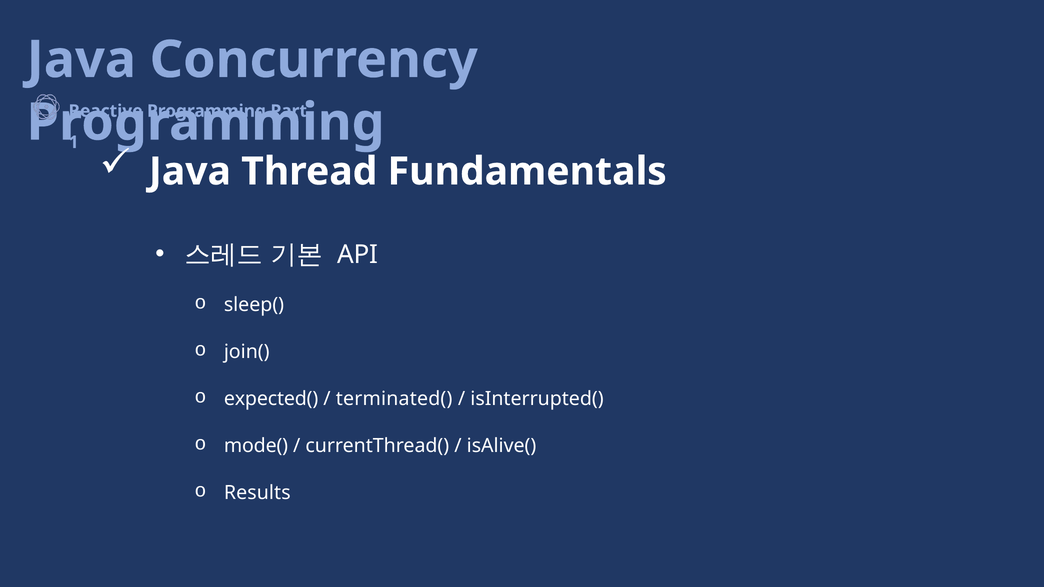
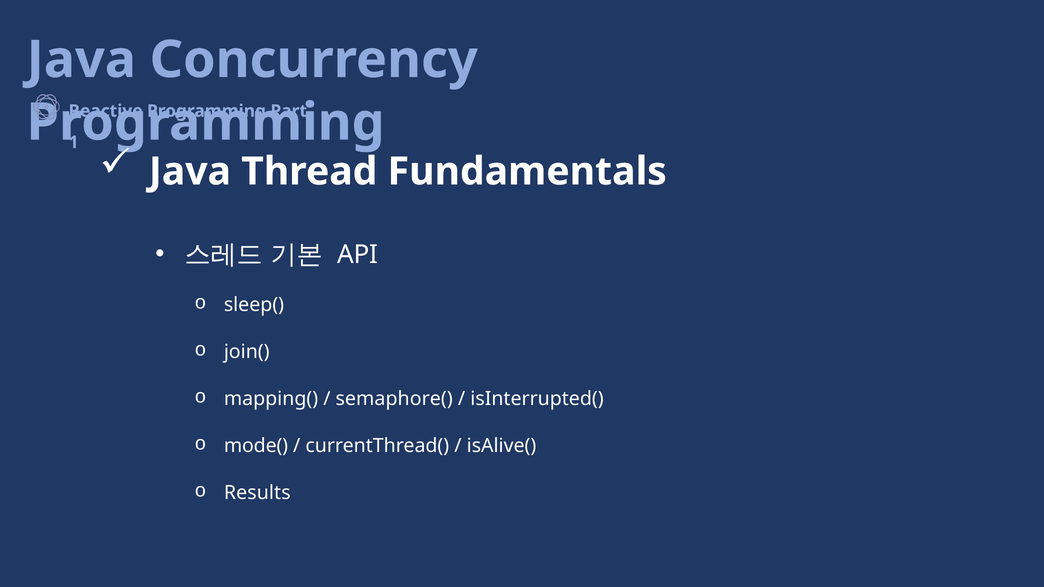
expected(: expected( -> mapping(
terminated(: terminated( -> semaphore(
